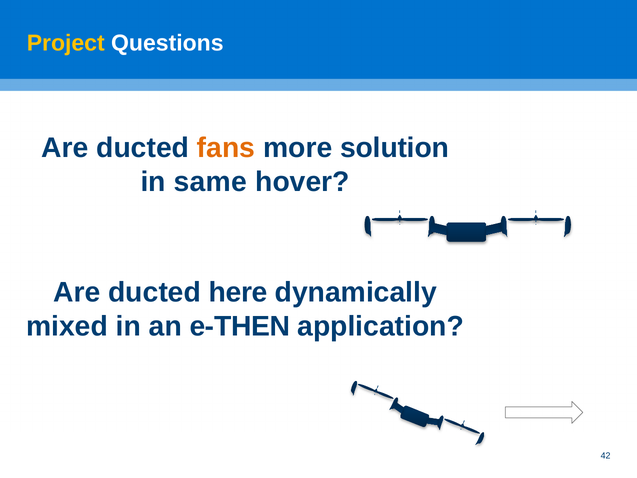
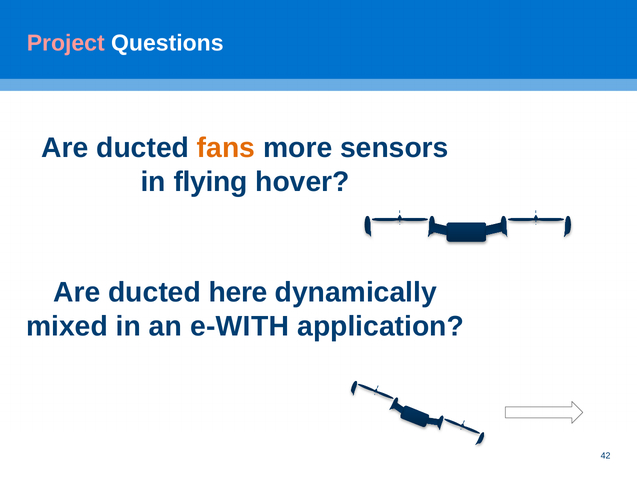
Project colour: yellow -> pink
solution: solution -> sensors
same: same -> flying
e-THEN: e-THEN -> e-WITH
